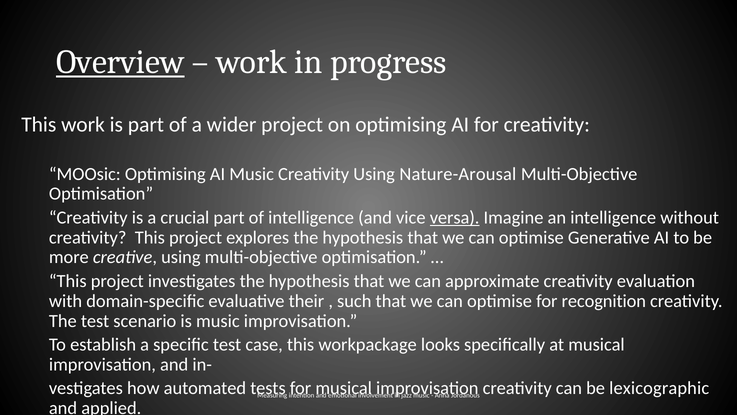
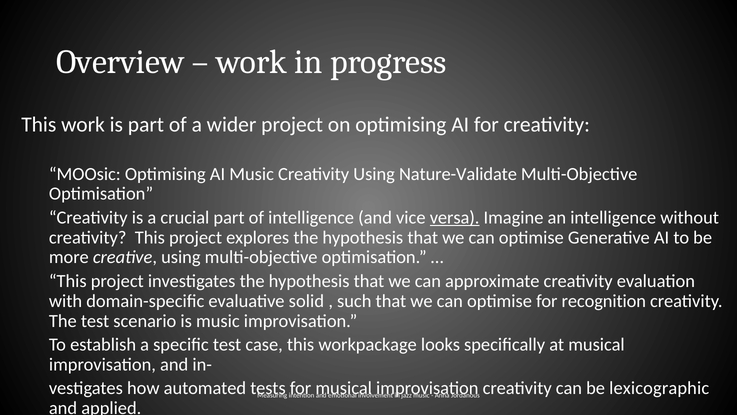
Overview underline: present -> none
Nature-Arousal: Nature-Arousal -> Nature-Validate
their: their -> solid
